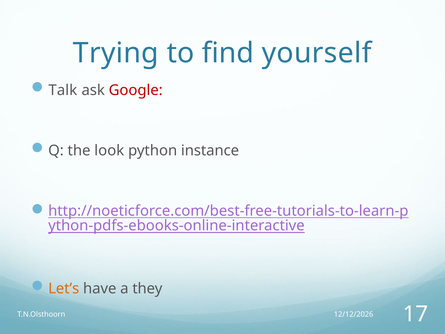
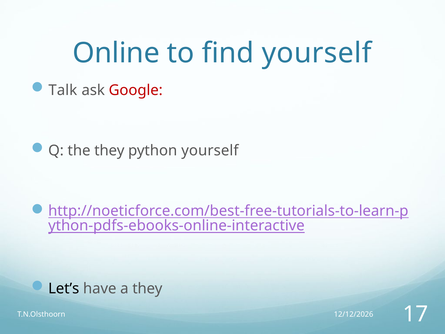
Trying: Trying -> Online
the look: look -> they
python instance: instance -> yourself
Let’s colour: orange -> black
